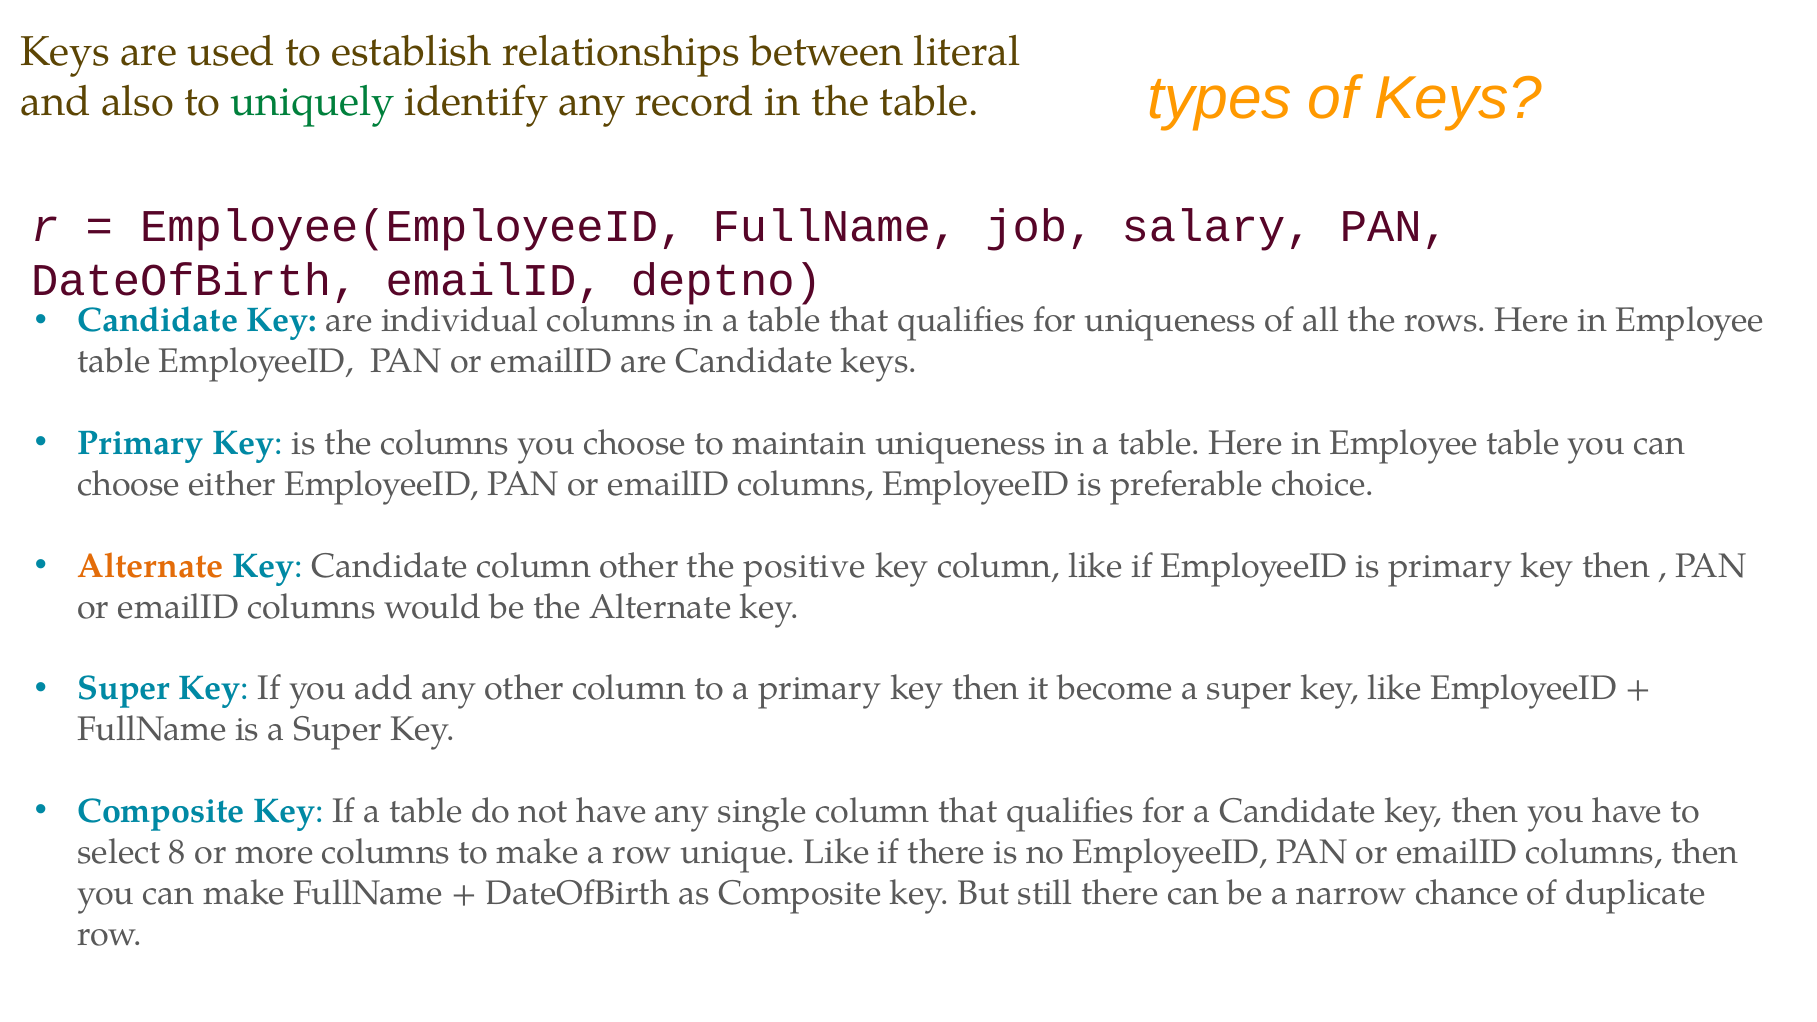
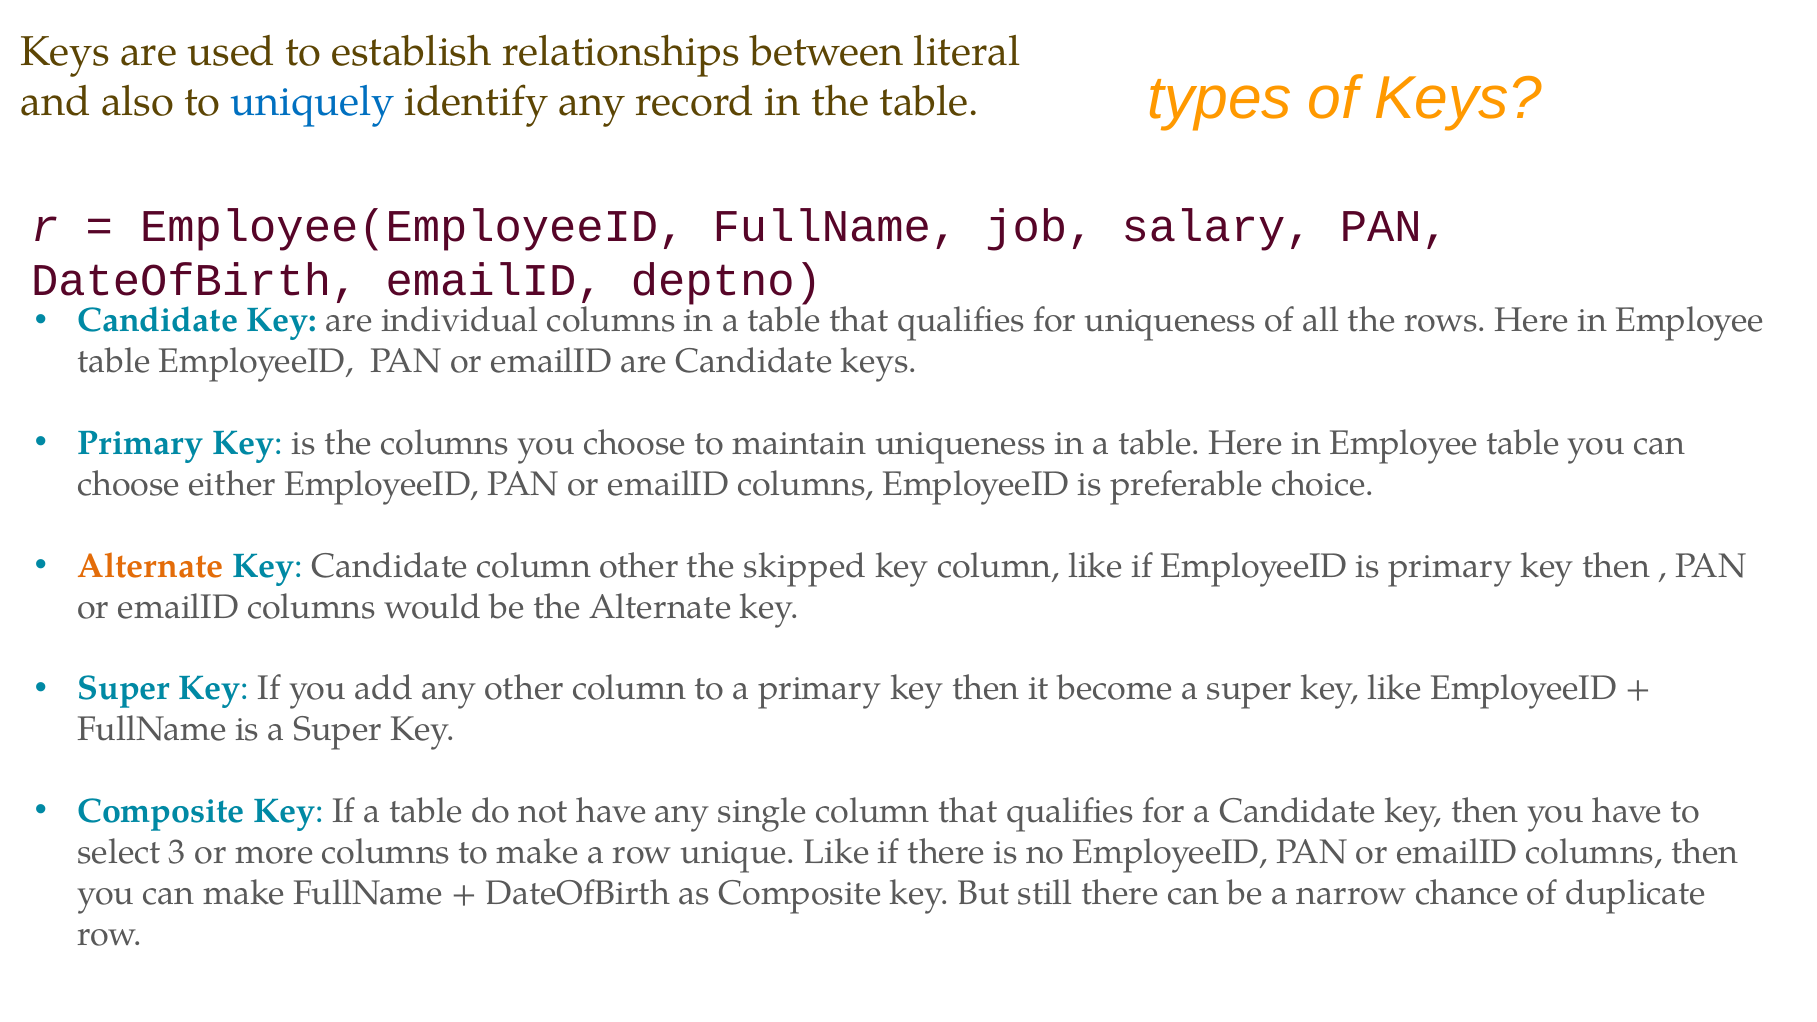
uniquely colour: green -> blue
positive: positive -> skipped
8: 8 -> 3
